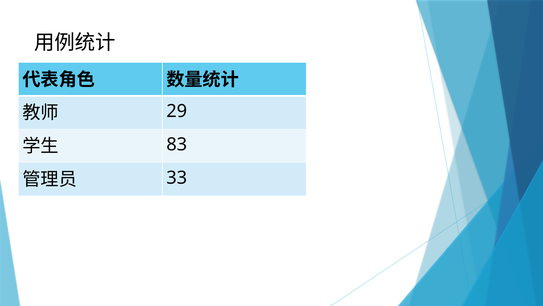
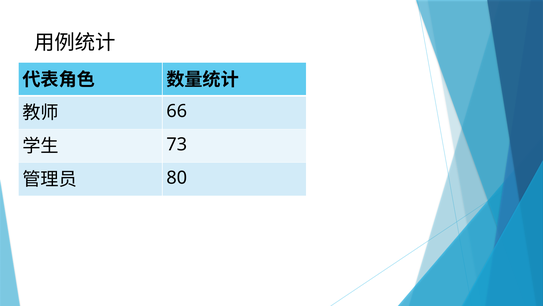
29: 29 -> 66
83: 83 -> 73
33: 33 -> 80
